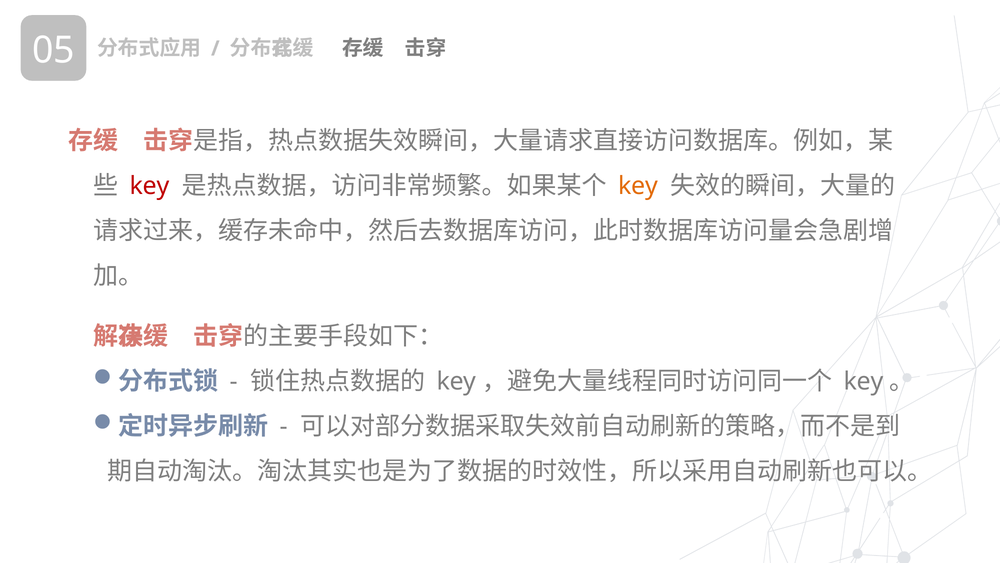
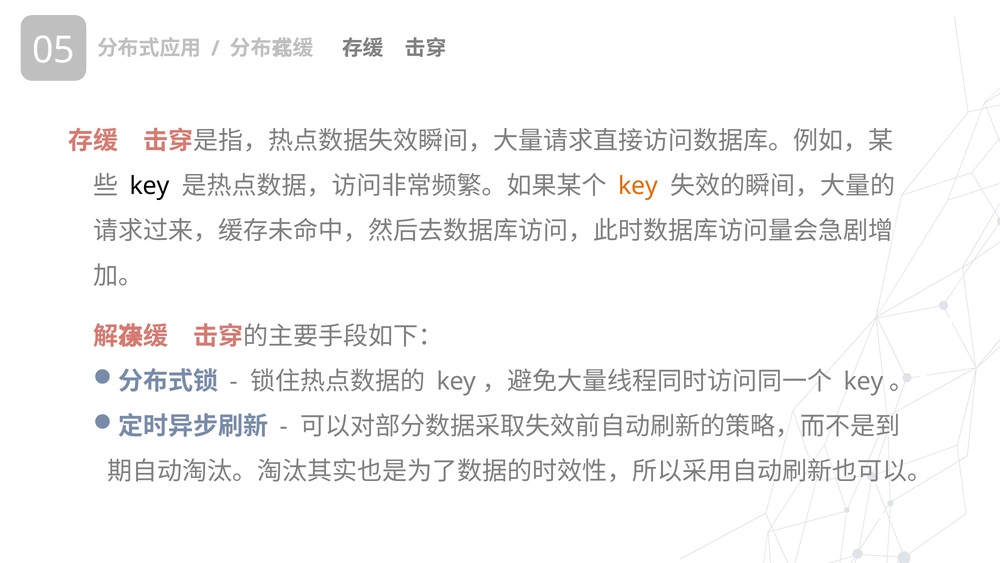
key at (150, 186) colour: red -> black
